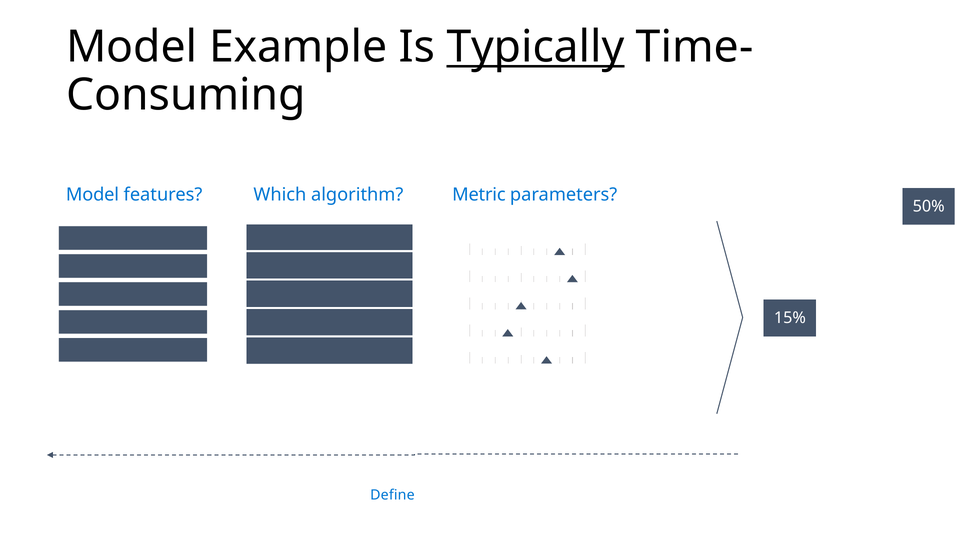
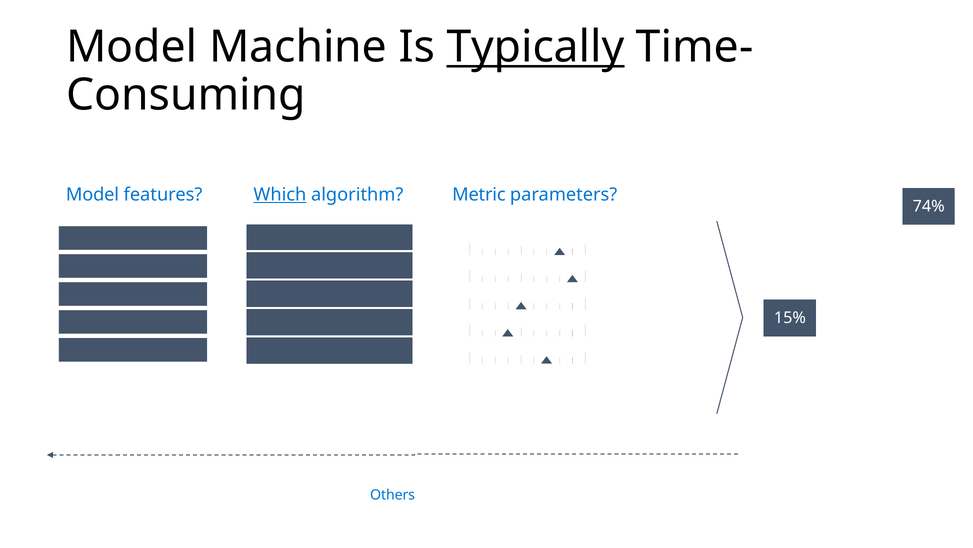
Example: Example -> Machine
Which underline: none -> present
50% at (929, 206): 50% -> 74%
Define: Define -> Others
